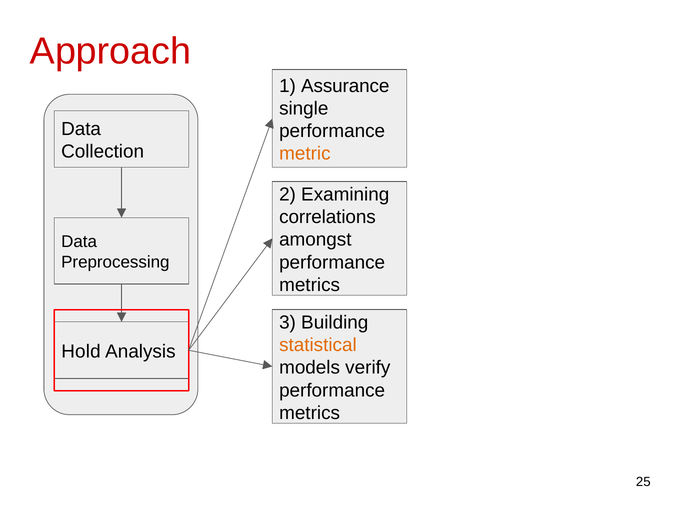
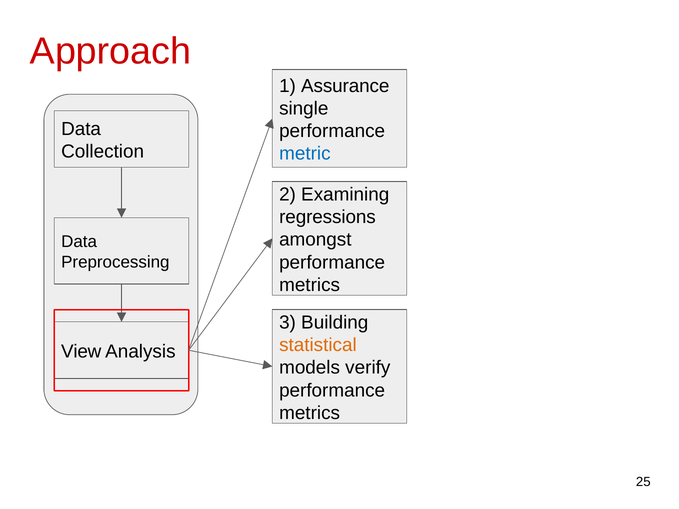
metric colour: orange -> blue
correlations: correlations -> regressions
Hold: Hold -> View
